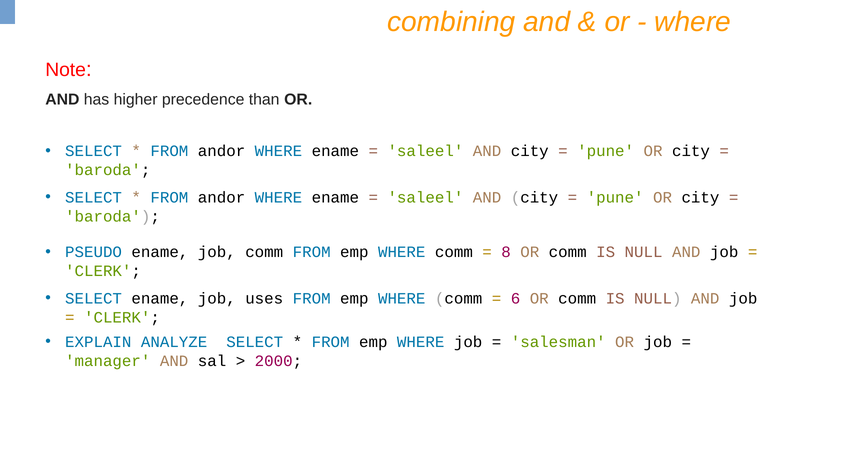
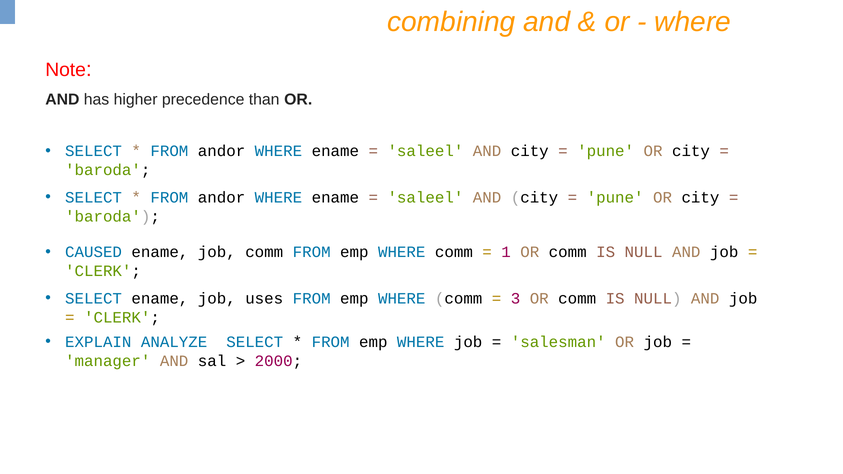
PSEUDO: PSEUDO -> CAUSED
8: 8 -> 1
6: 6 -> 3
